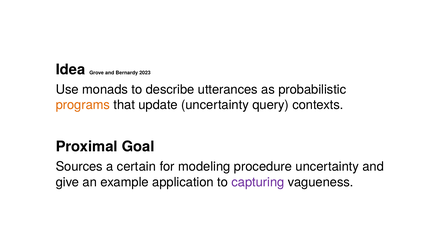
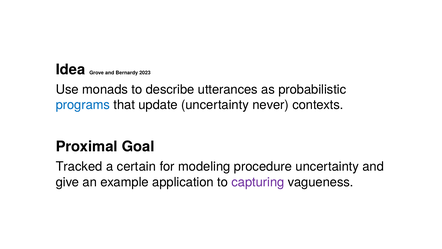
programs colour: orange -> blue
query: query -> never
Sources: Sources -> Tracked
